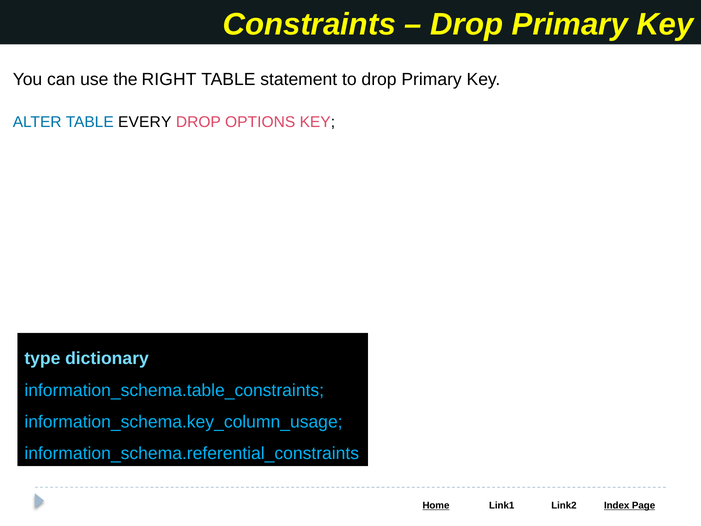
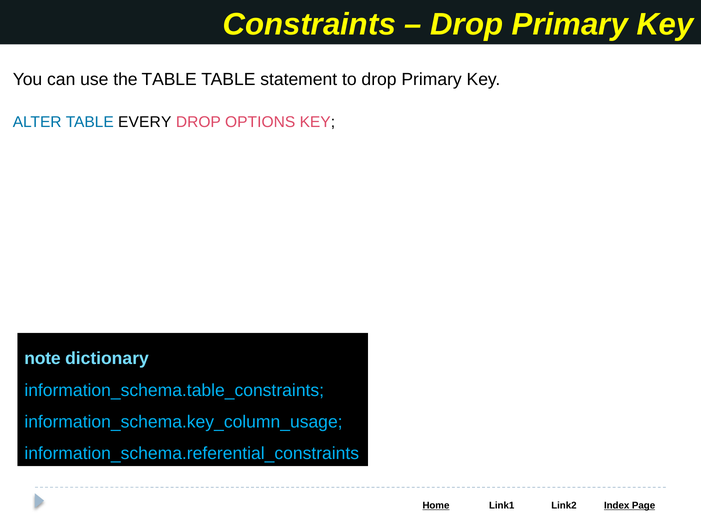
the RIGHT: RIGHT -> TABLE
type: type -> note
